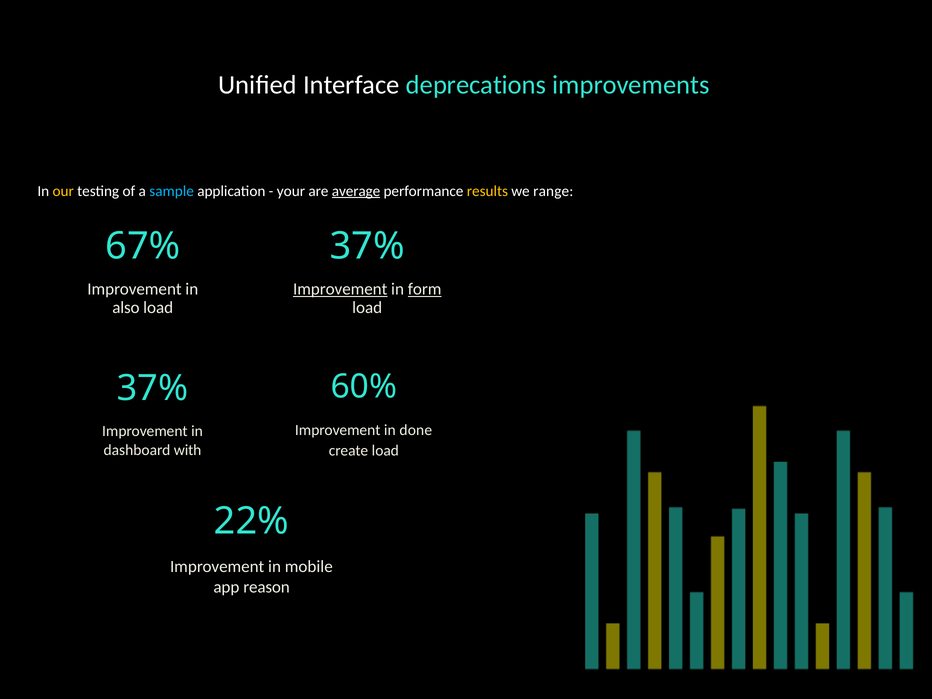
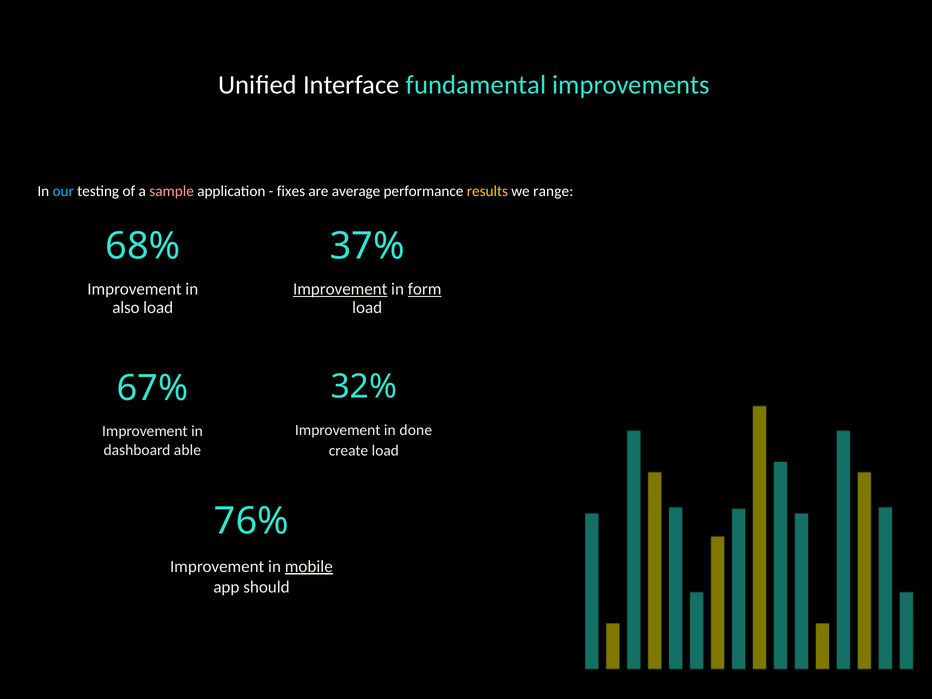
deprecations: deprecations -> fundamental
our colour: yellow -> light blue
sample colour: light blue -> pink
your: your -> fixes
average underline: present -> none
67%: 67% -> 68%
60%: 60% -> 32%
37% at (153, 388): 37% -> 67%
with: with -> able
22%: 22% -> 76%
mobile underline: none -> present
reason: reason -> should
